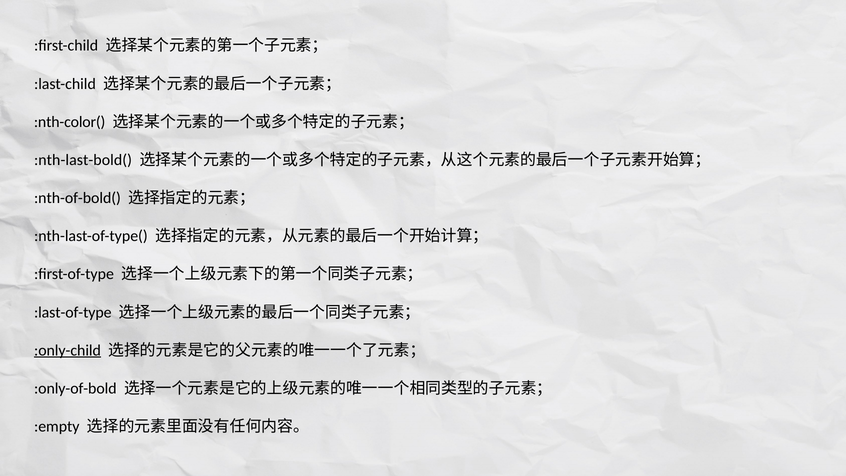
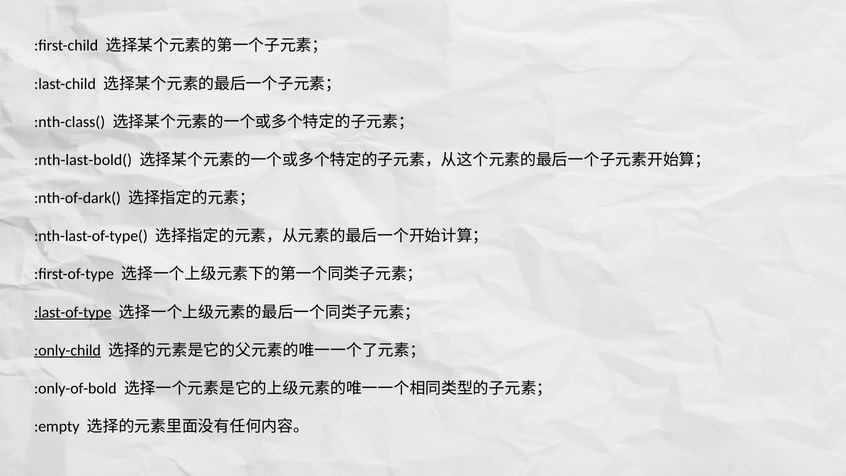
:nth-color(: :nth-color( -> :nth-class(
:nth-of-bold(: :nth-of-bold( -> :nth-of-dark(
:last-of-type underline: none -> present
